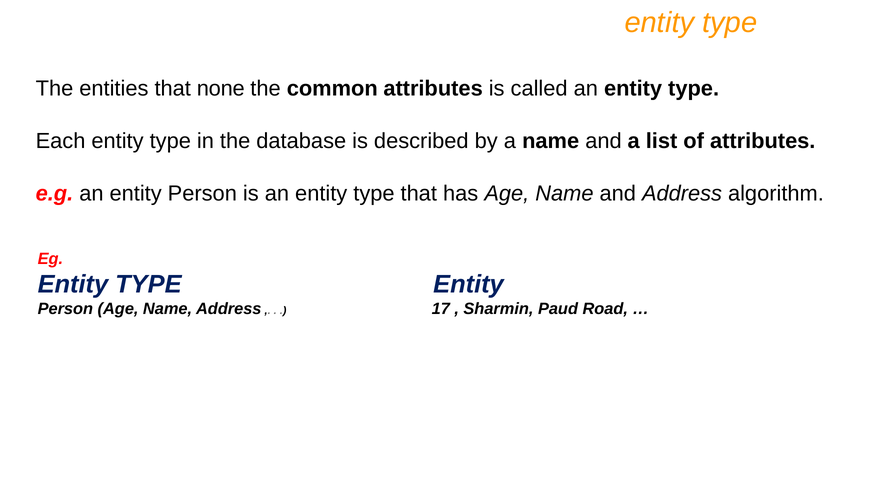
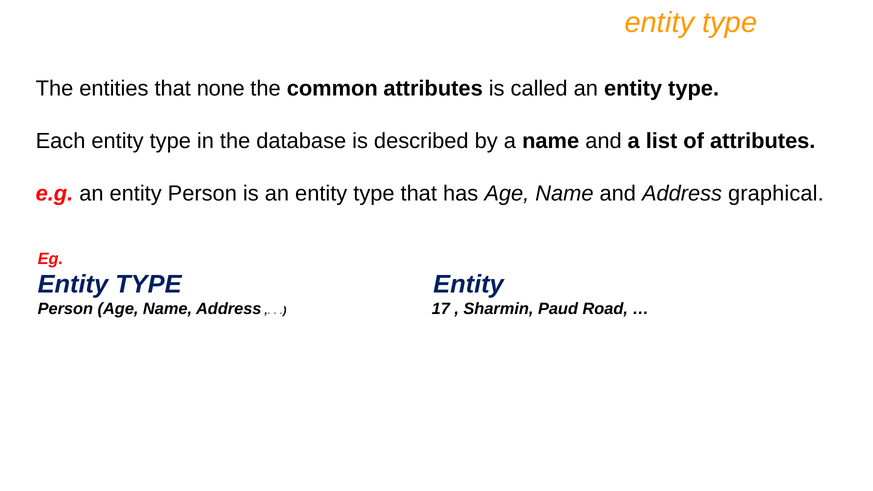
algorithm: algorithm -> graphical
